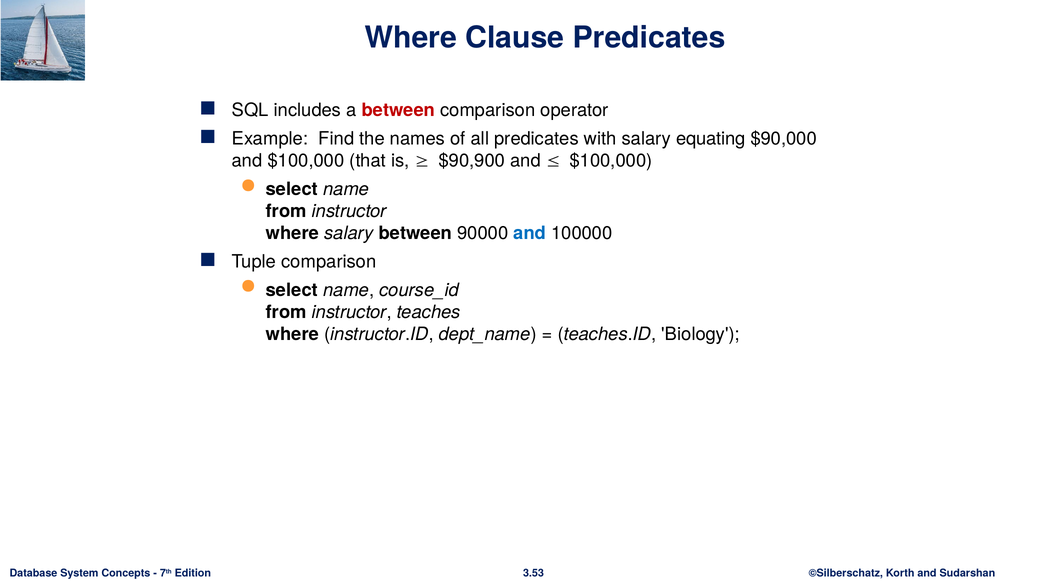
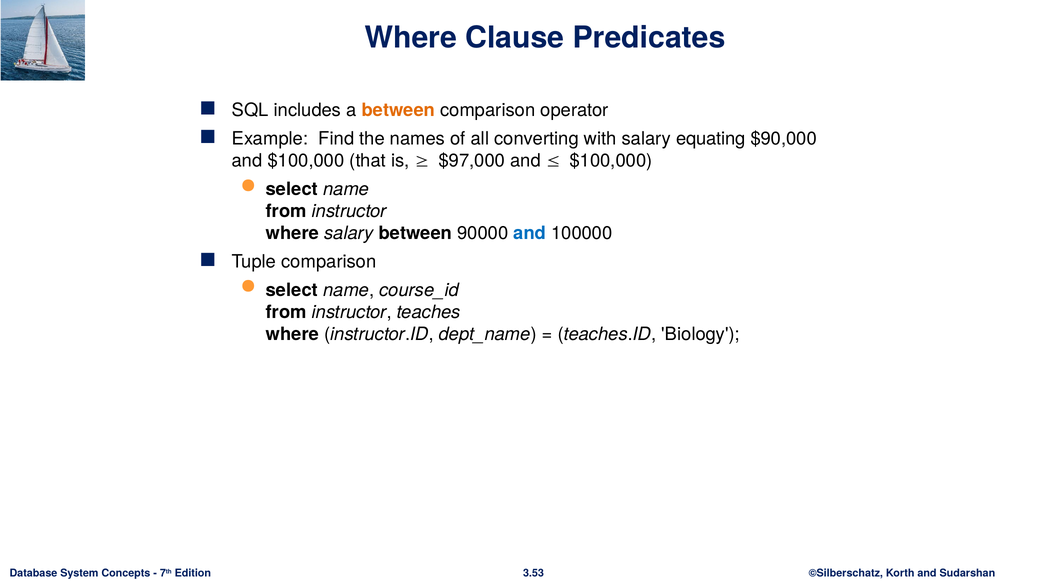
between at (398, 110) colour: red -> orange
all predicates: predicates -> converting
$90,900: $90,900 -> $97,000
